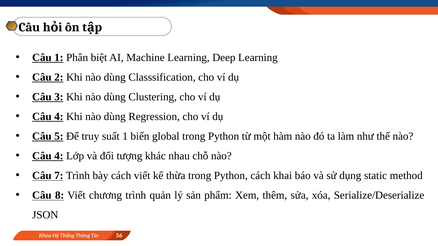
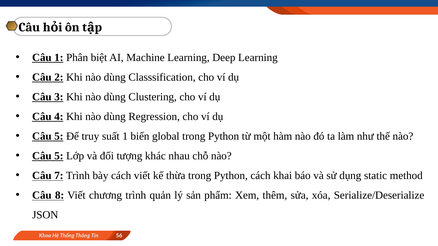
4 at (59, 156): 4 -> 5
